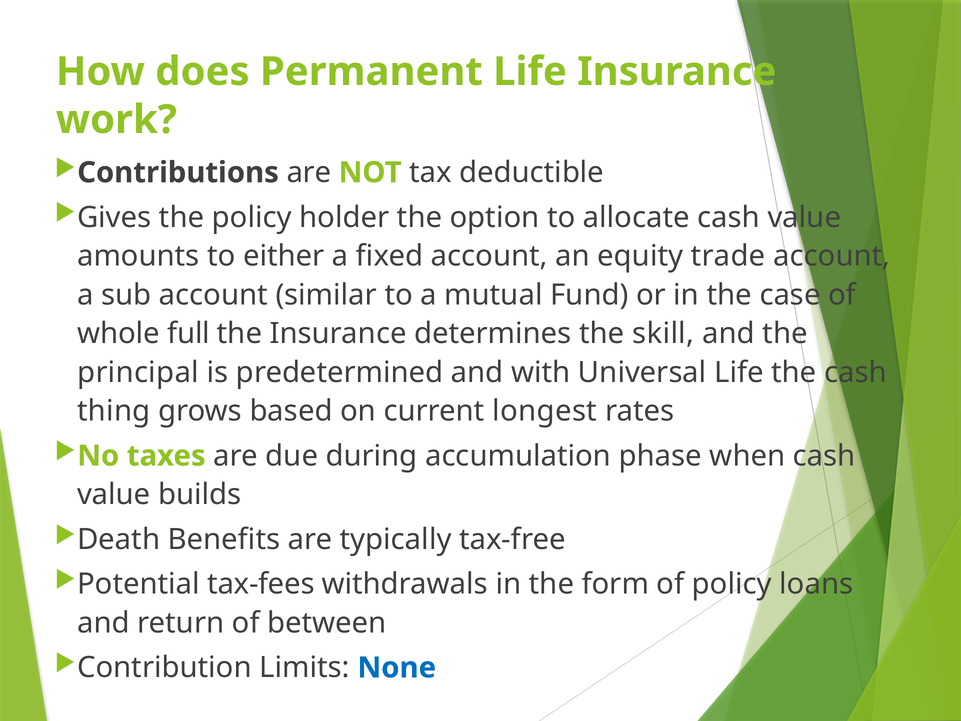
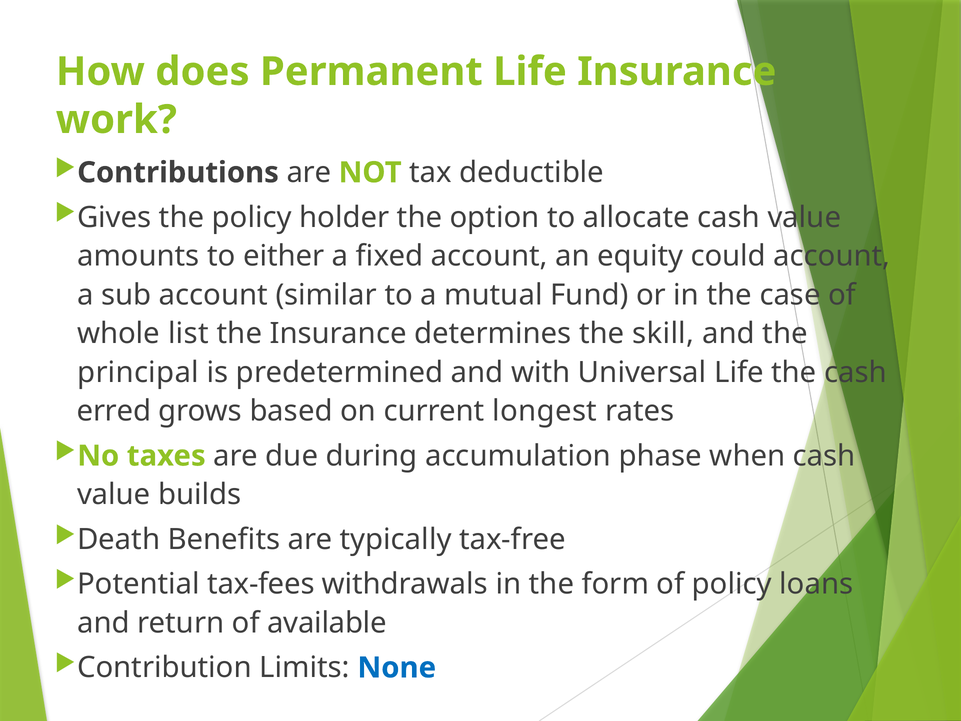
trade: trade -> could
full: full -> list
thing: thing -> erred
between: between -> available
